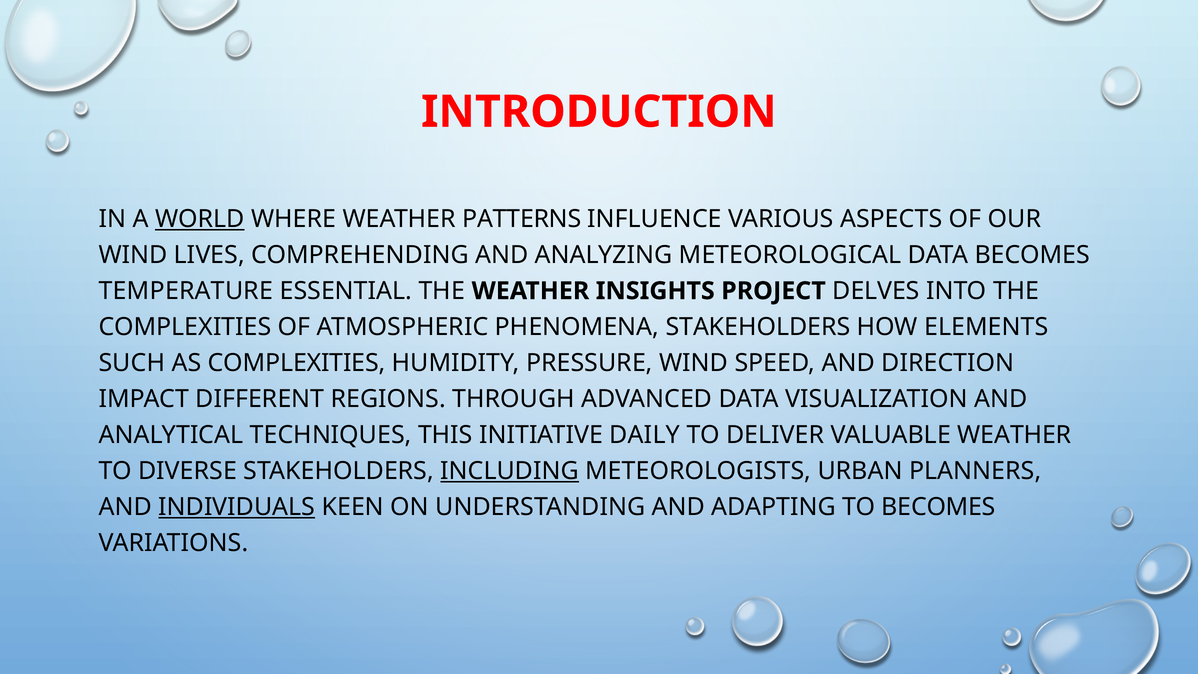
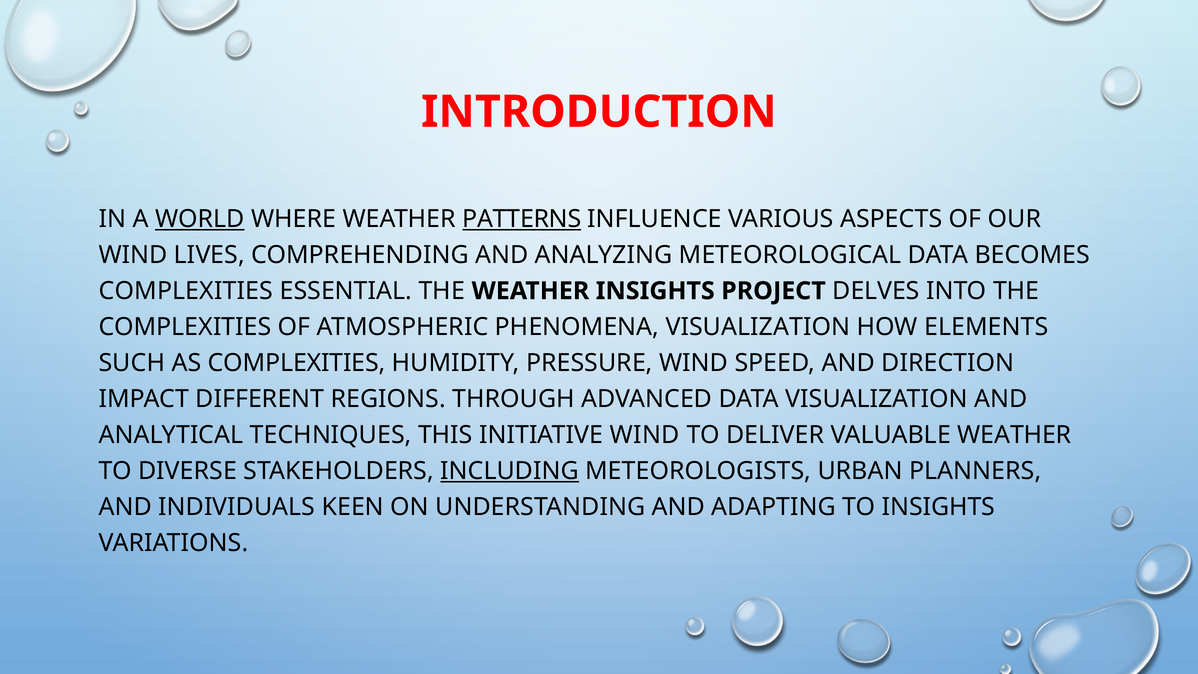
PATTERNS underline: none -> present
TEMPERATURE at (186, 291): TEMPERATURE -> COMPLEXITIES
PHENOMENA STAKEHOLDERS: STAKEHOLDERS -> VISUALIZATION
INITIATIVE DAILY: DAILY -> WIND
INDIVIDUALS underline: present -> none
TO BECOMES: BECOMES -> INSIGHTS
